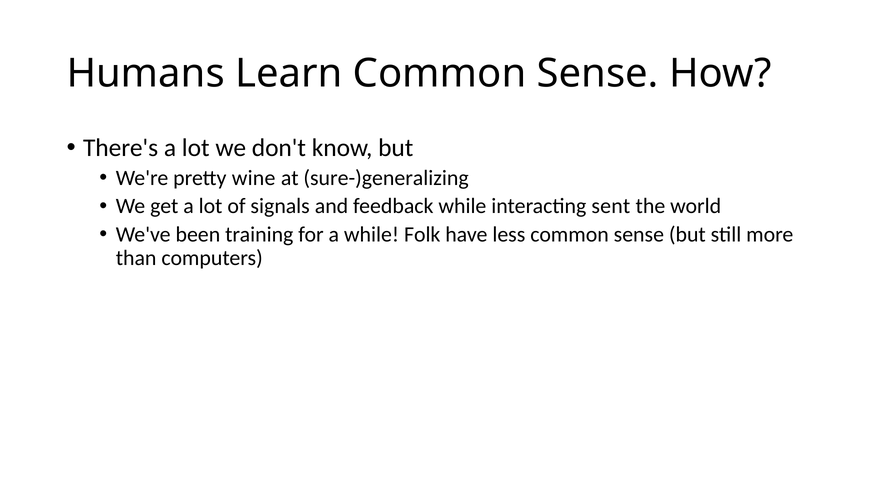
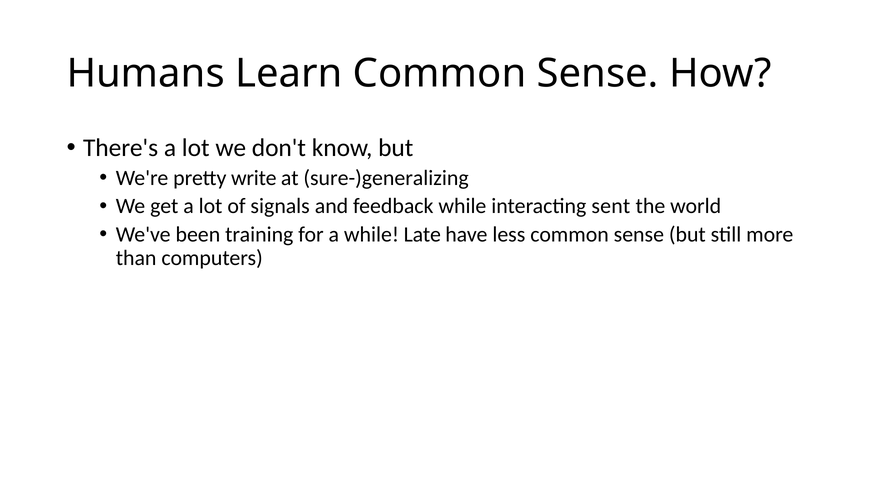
wine: wine -> write
Folk: Folk -> Late
